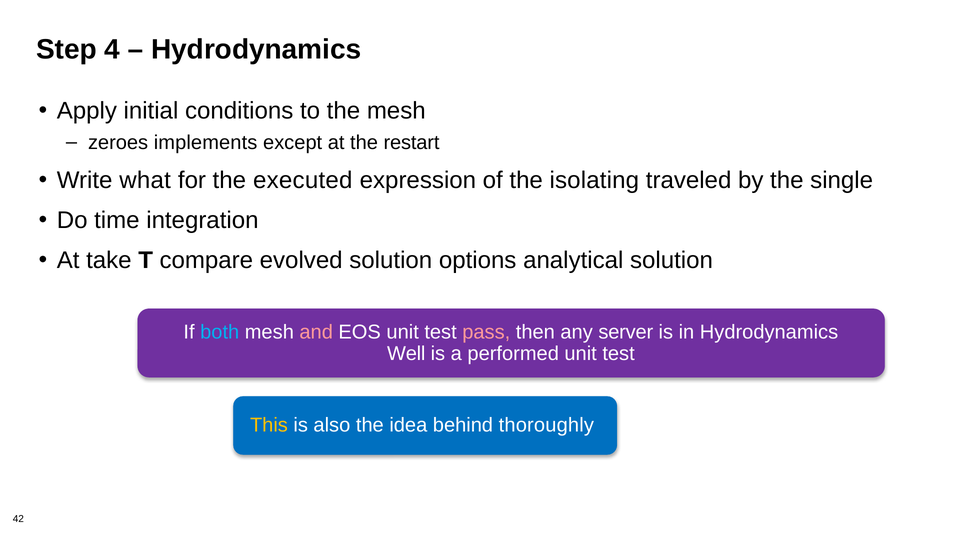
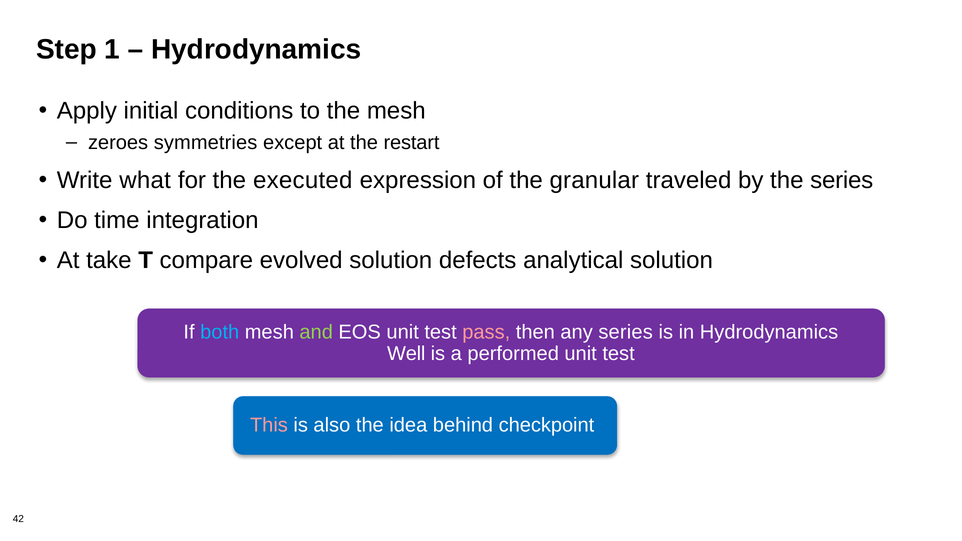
4: 4 -> 1
implements: implements -> symmetries
isolating: isolating -> granular
the single: single -> series
options: options -> defects
and colour: pink -> light green
any server: server -> series
This colour: yellow -> pink
thoroughly: thoroughly -> checkpoint
